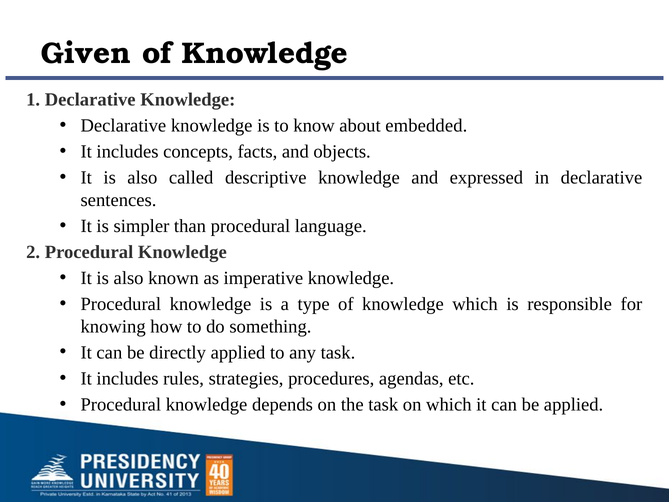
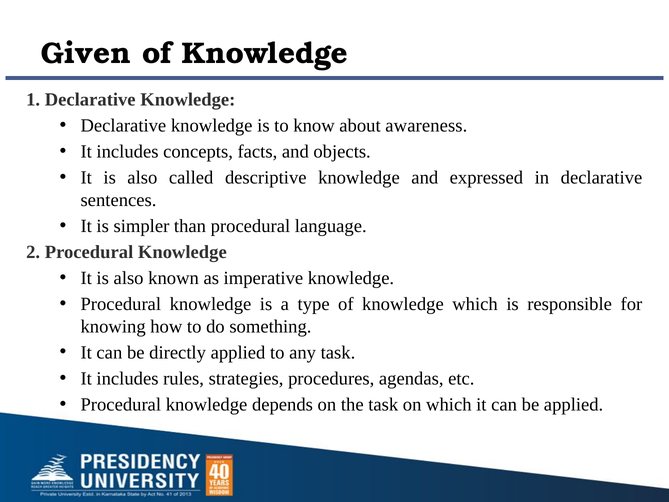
embedded: embedded -> awareness
